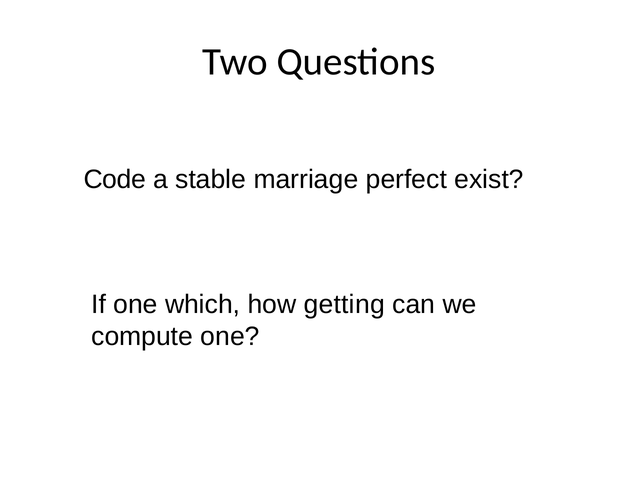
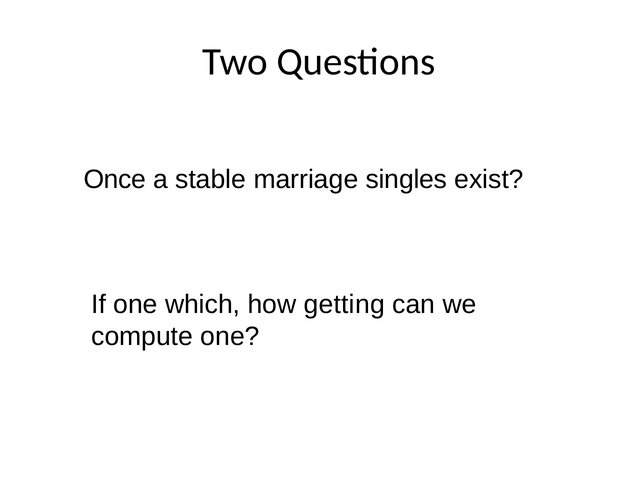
Code: Code -> Once
perfect: perfect -> singles
